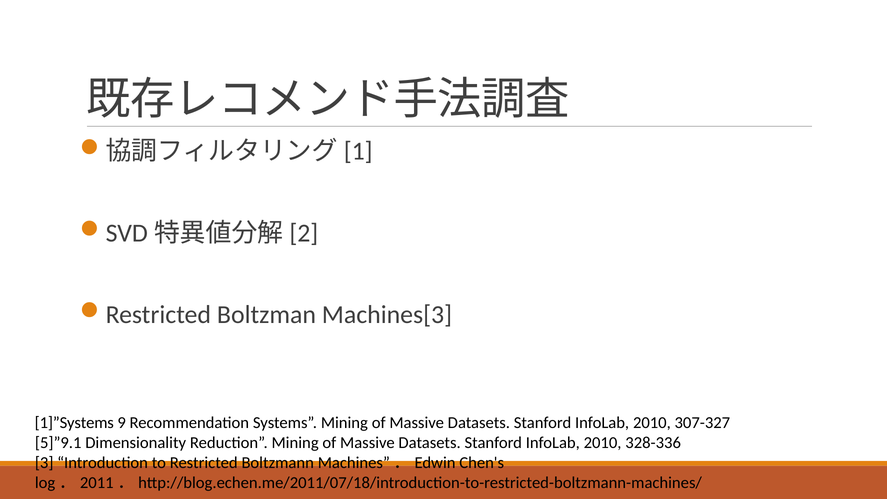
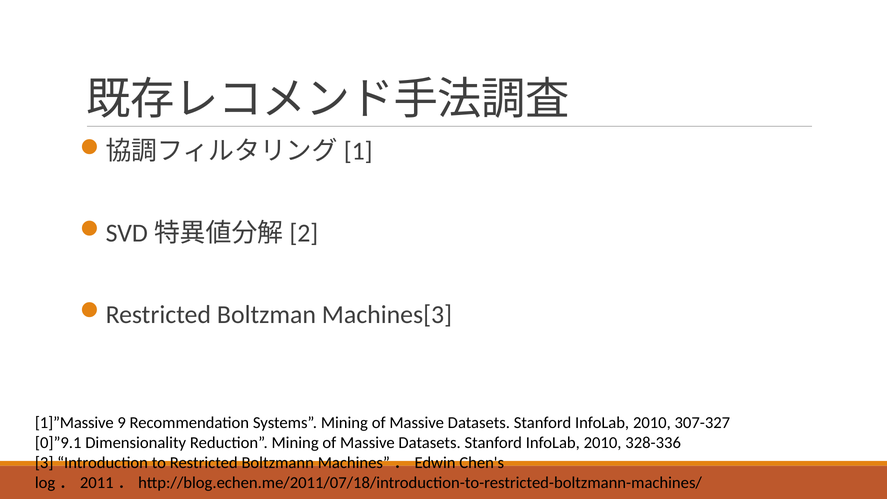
1]”Systems: 1]”Systems -> 1]”Massive
5]”9.1: 5]”9.1 -> 0]”9.1
